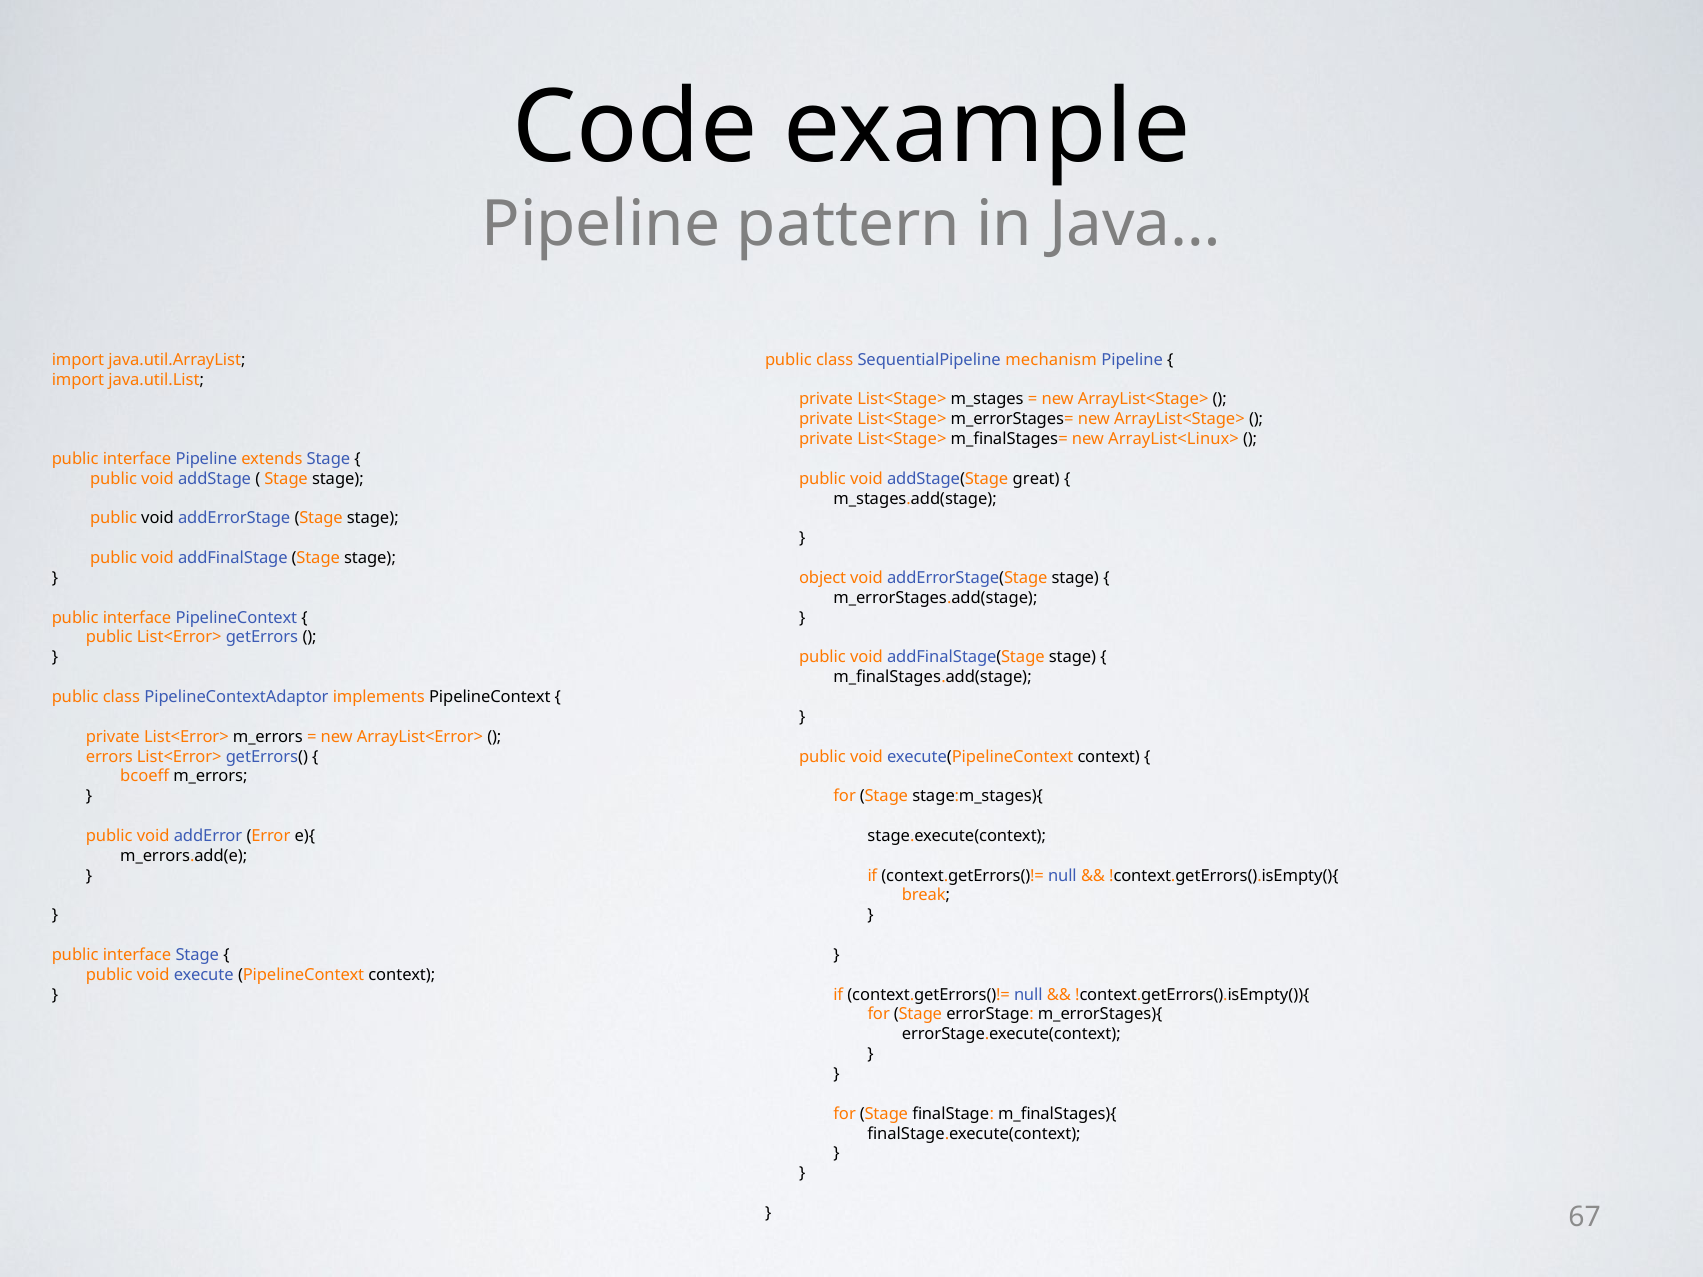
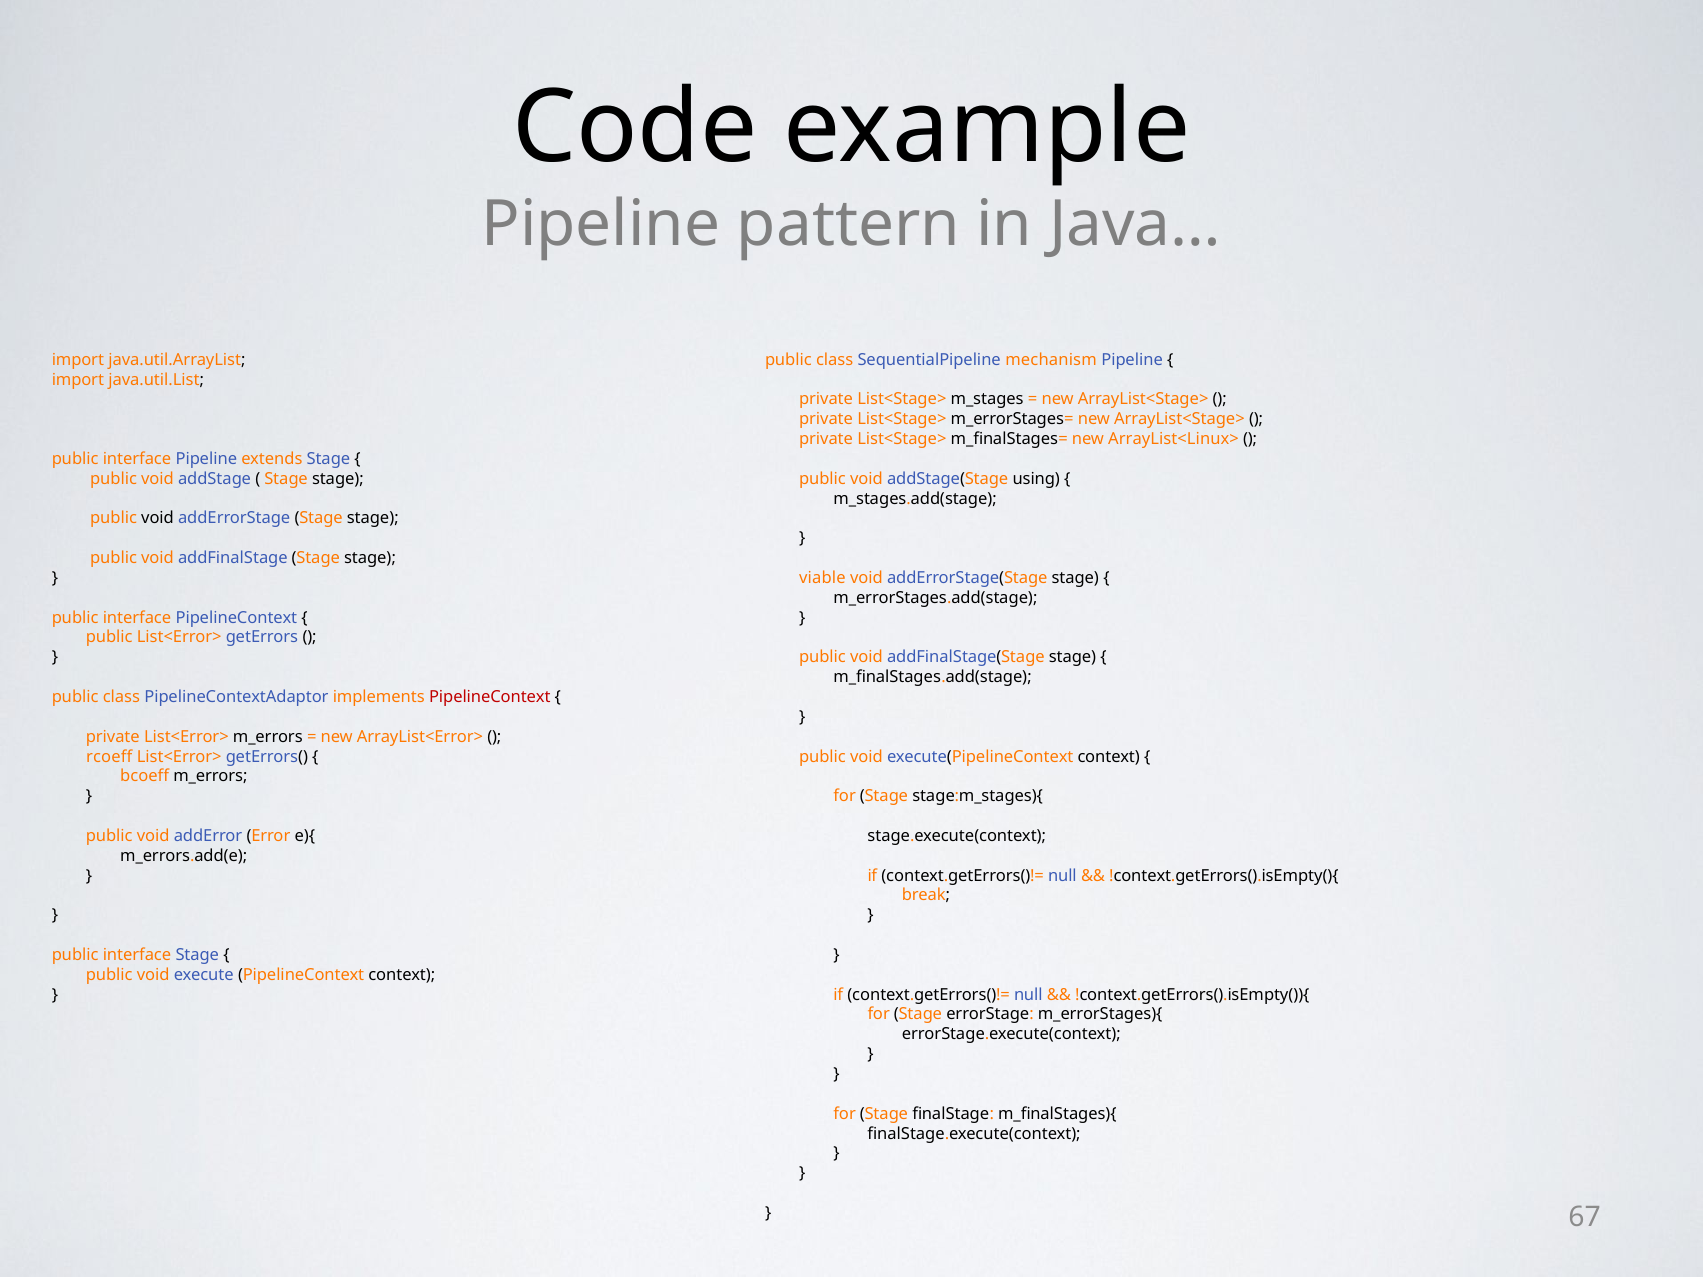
great: great -> using
object: object -> viable
PipelineContext at (490, 697) colour: black -> red
errors: errors -> rcoeff
